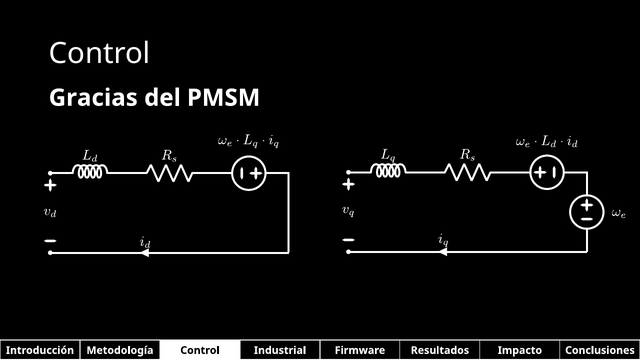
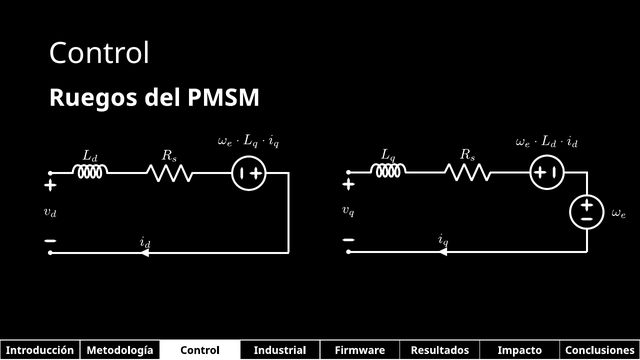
Gracias: Gracias -> Ruegos
